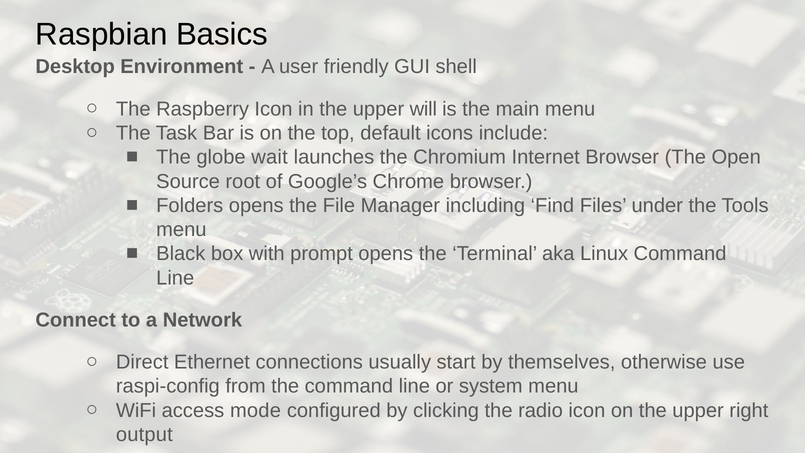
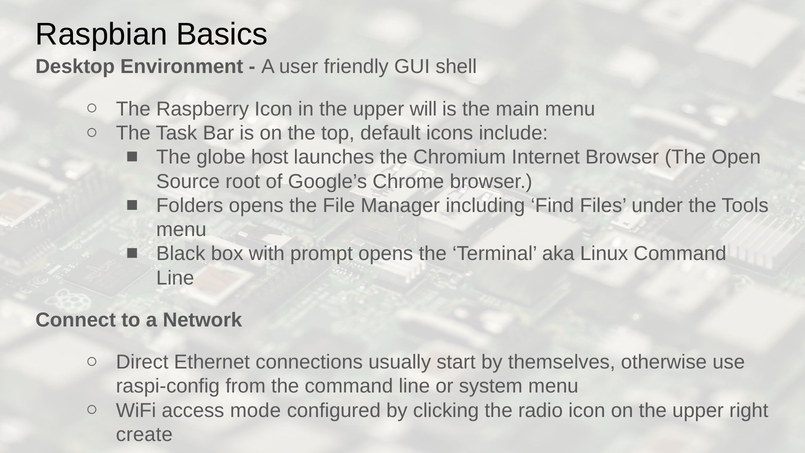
wait: wait -> host
output: output -> create
